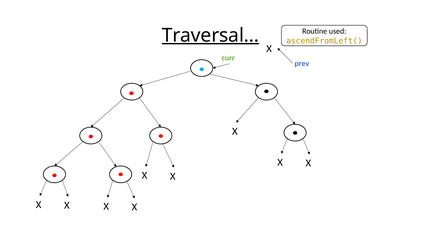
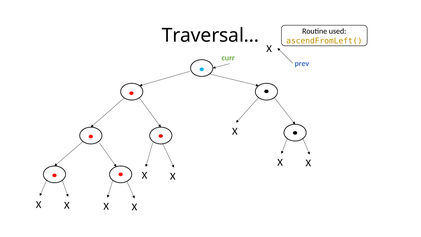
Traversal… underline: present -> none
